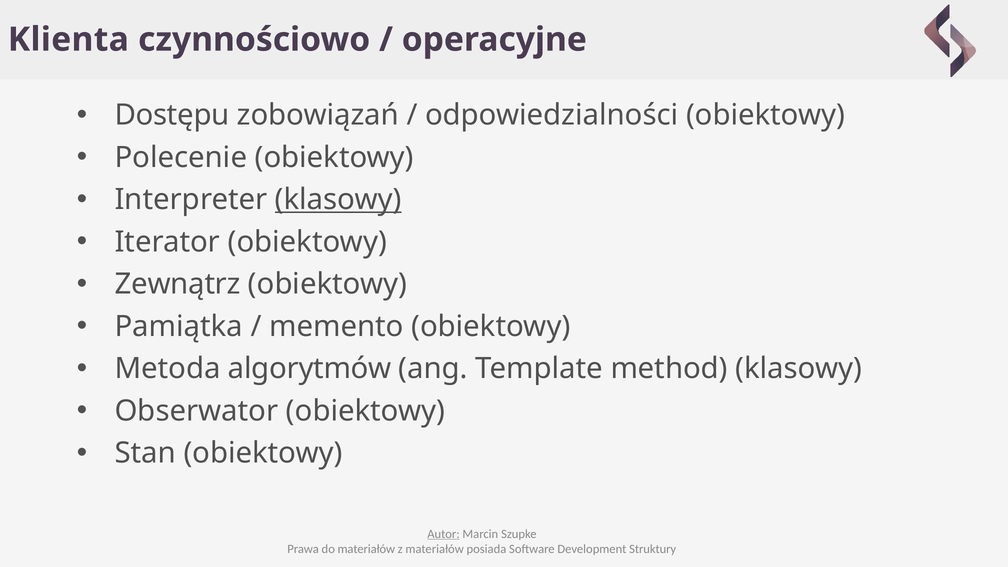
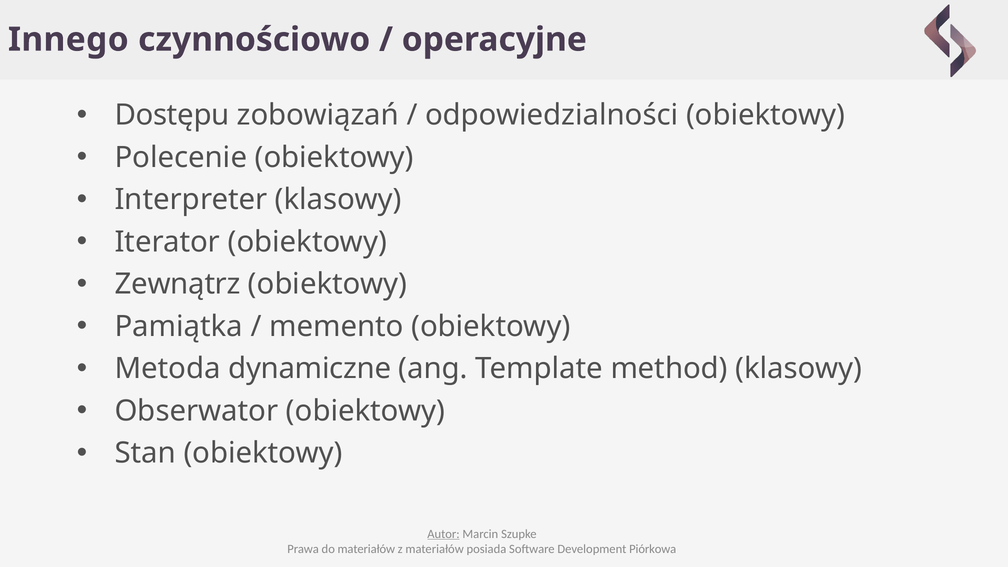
Klienta: Klienta -> Innego
klasowy at (338, 200) underline: present -> none
algorytmów: algorytmów -> dynamiczne
Struktury: Struktury -> Piórkowa
